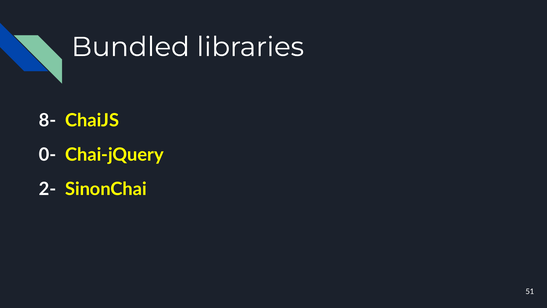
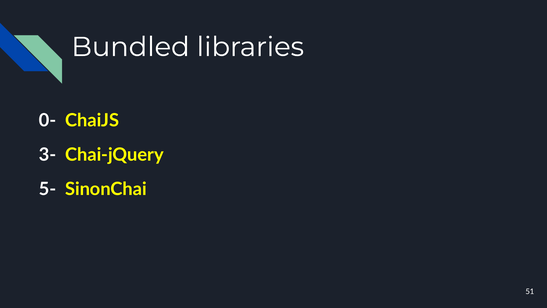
8-: 8- -> 0-
0-: 0- -> 3-
2-: 2- -> 5-
